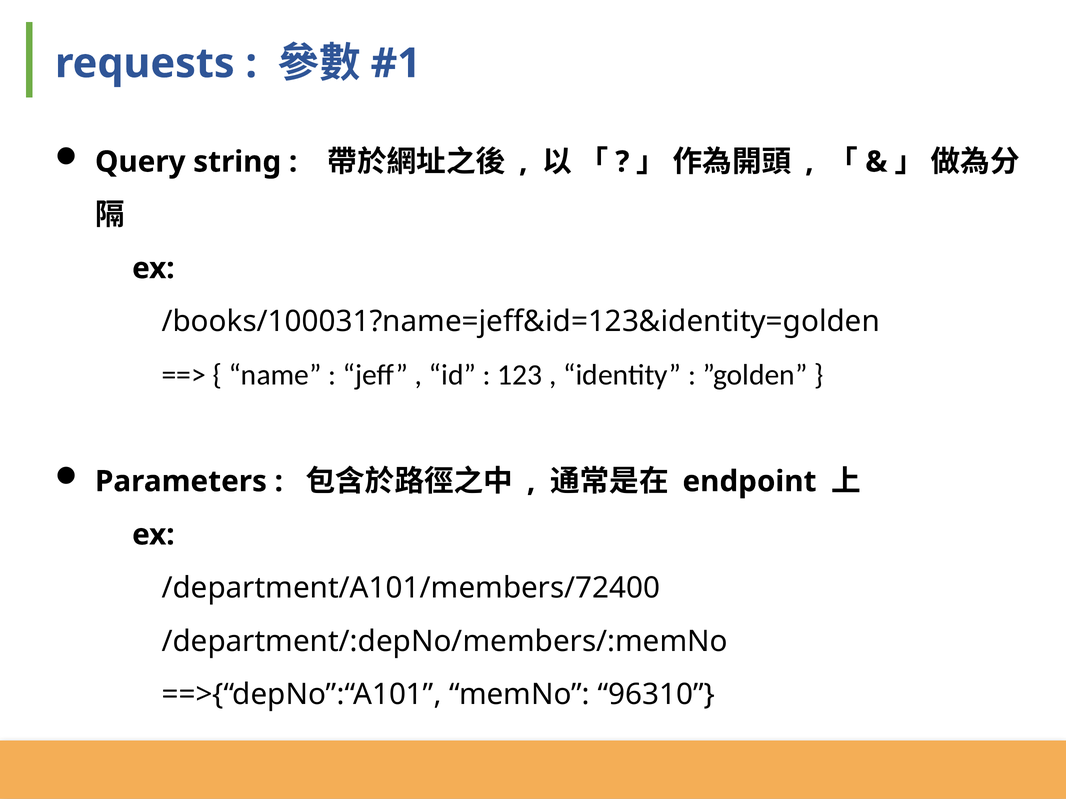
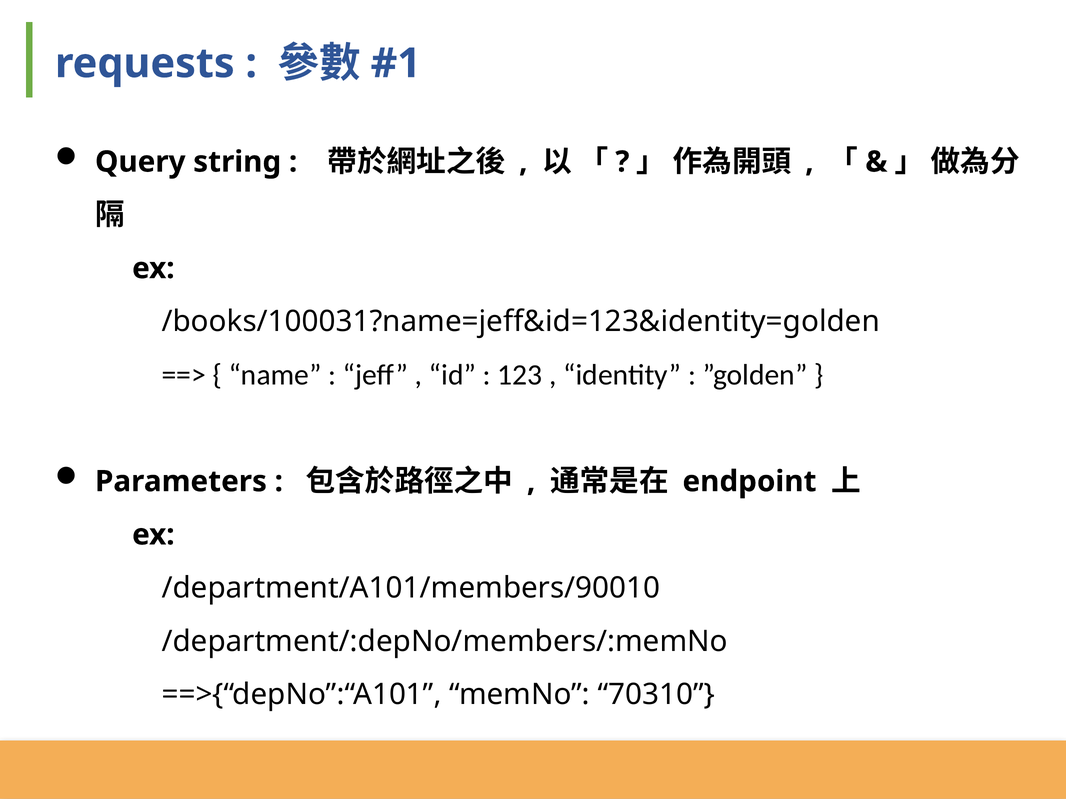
/department/A101/members/72400: /department/A101/members/72400 -> /department/A101/members/90010
96310: 96310 -> 70310
